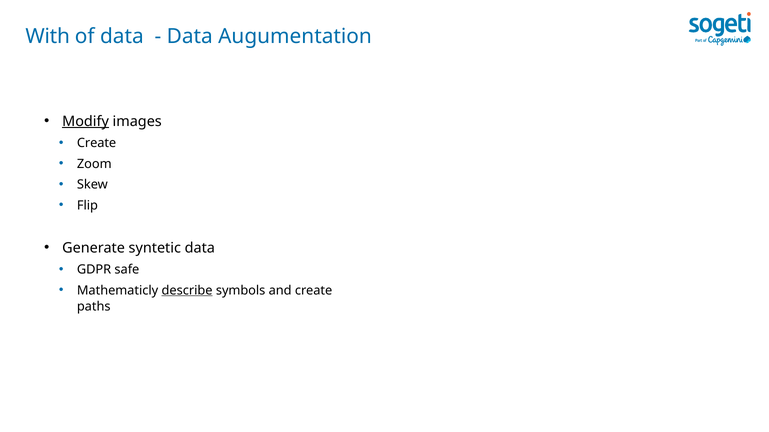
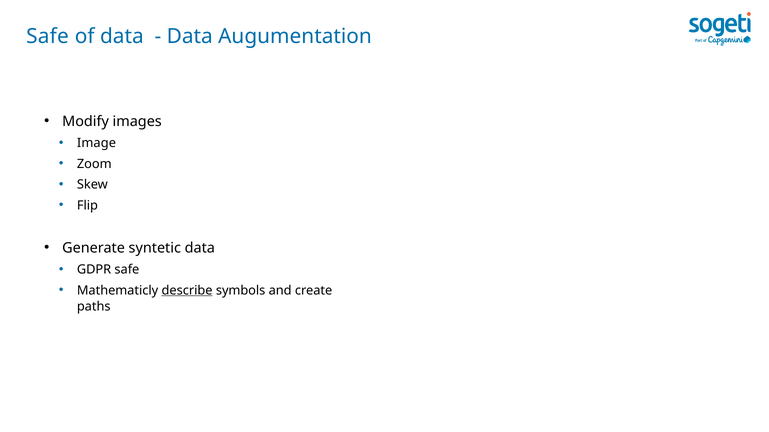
With at (48, 37): With -> Safe
Modify underline: present -> none
Create at (97, 143): Create -> Image
